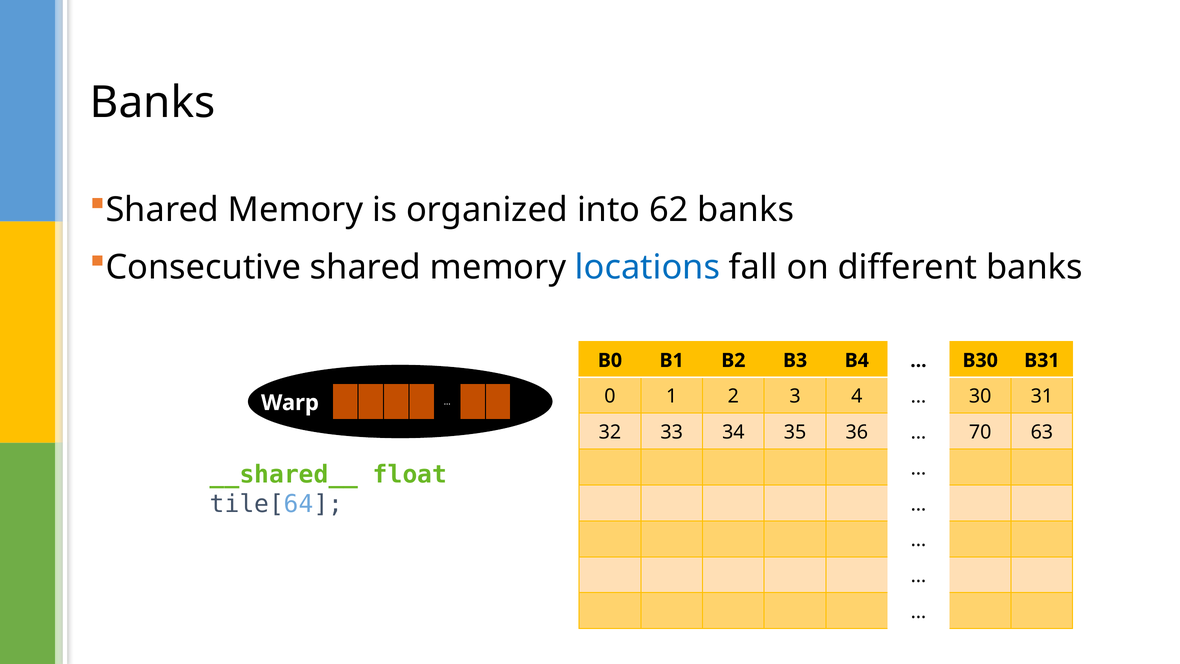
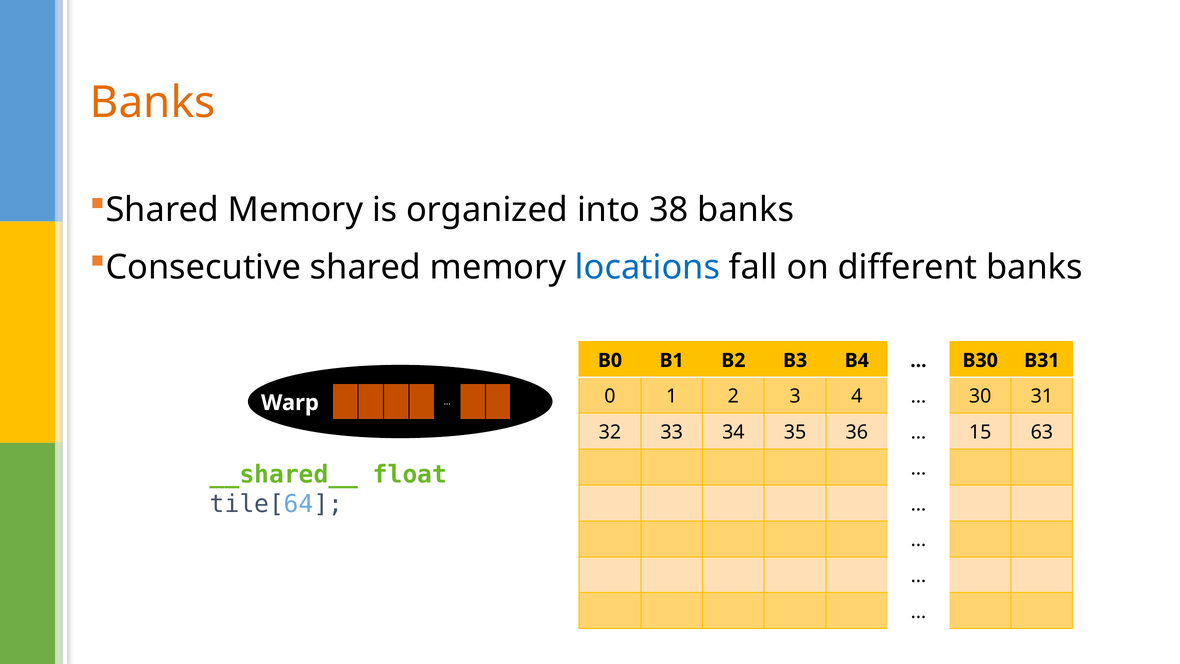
Banks at (153, 103) colour: black -> orange
62: 62 -> 38
70: 70 -> 15
